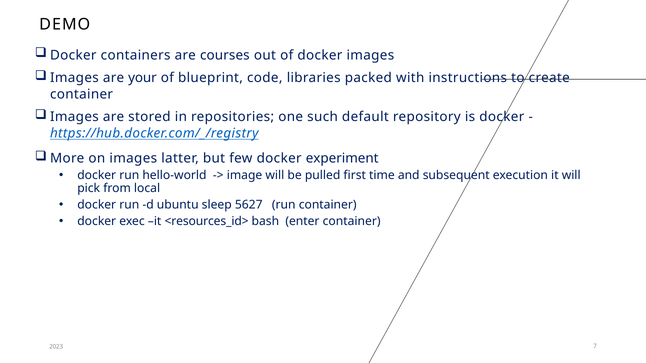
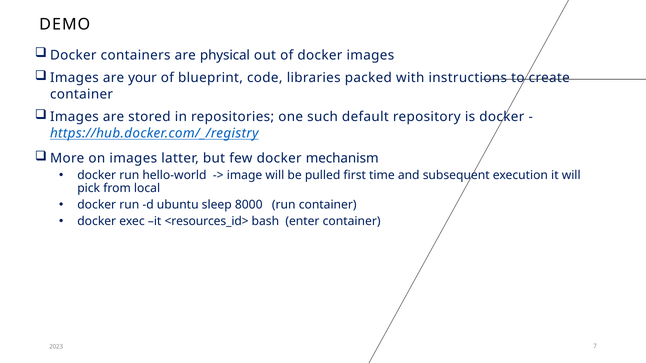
courses: courses -> physical
experiment: experiment -> mechanism
5627: 5627 -> 8000
